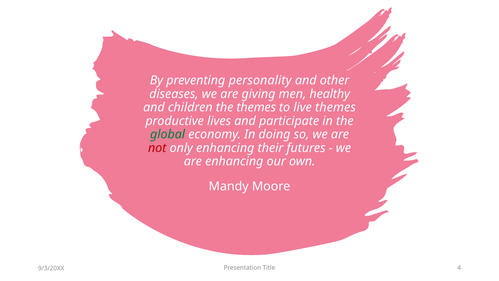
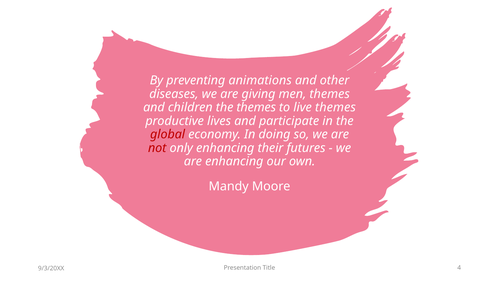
personality: personality -> animations
men healthy: healthy -> themes
global colour: green -> red
